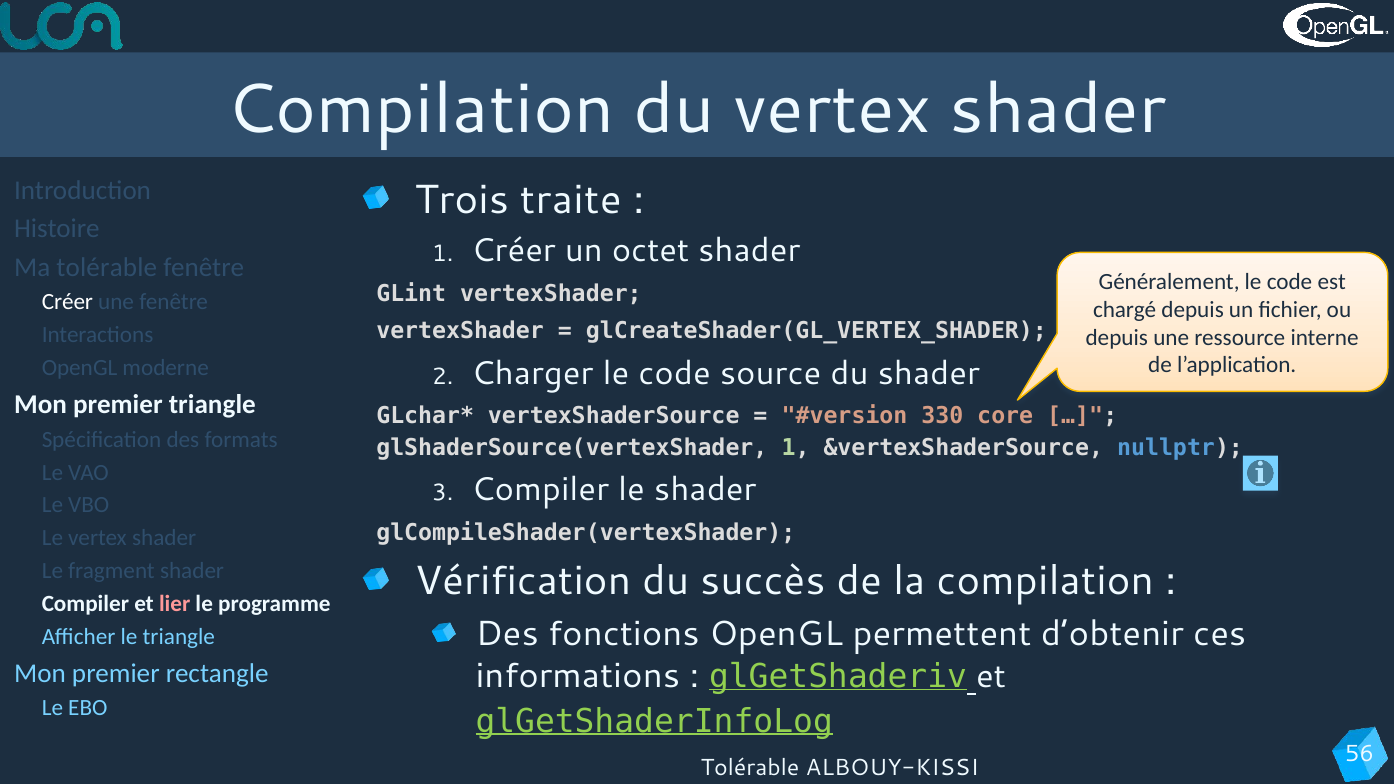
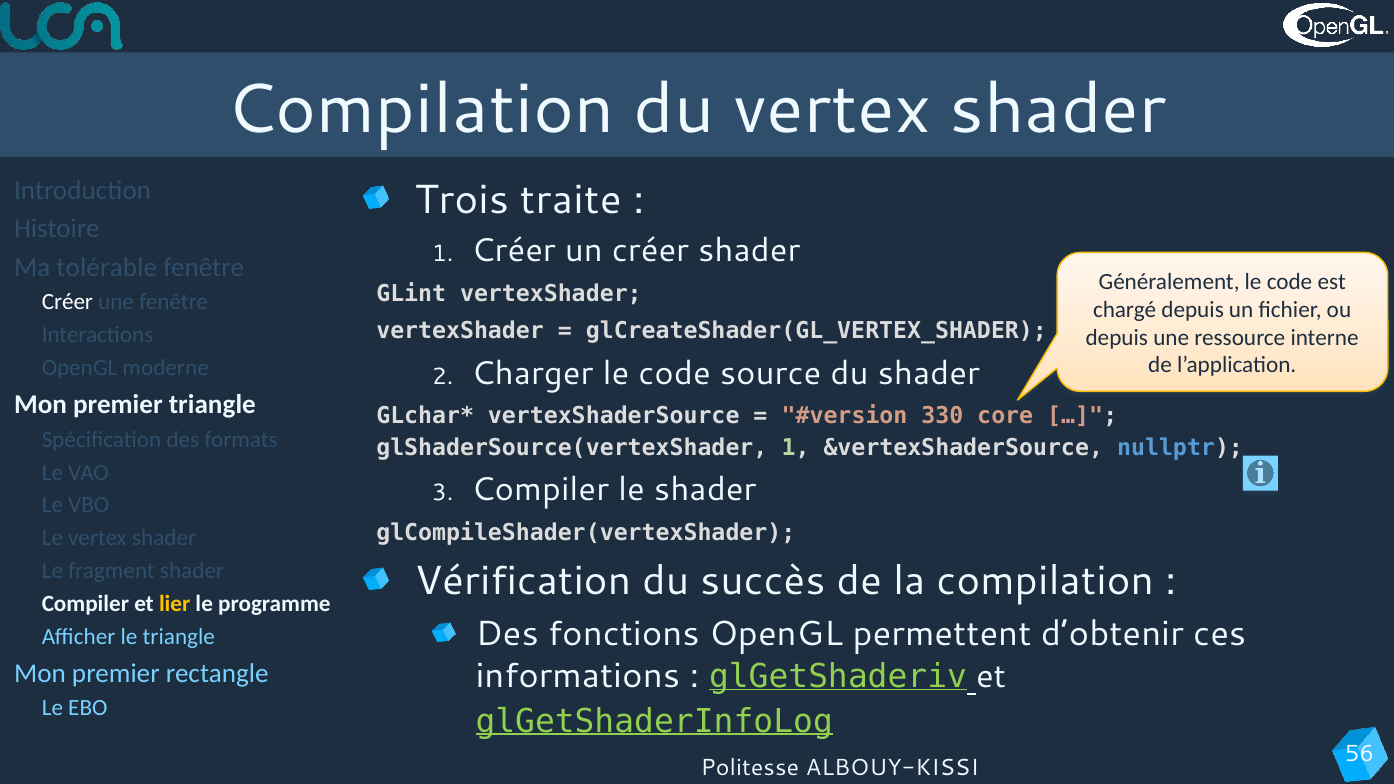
un octet: octet -> créer
lier colour: pink -> yellow
Tolérable at (750, 768): Tolérable -> Politesse
